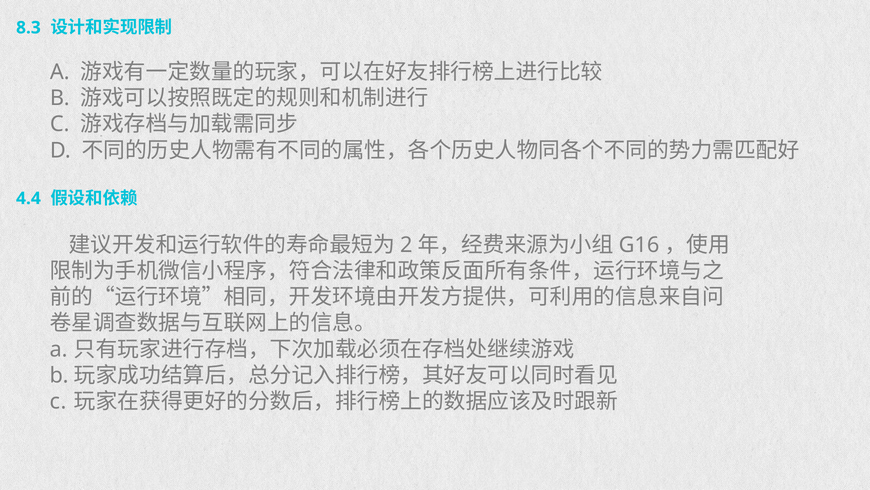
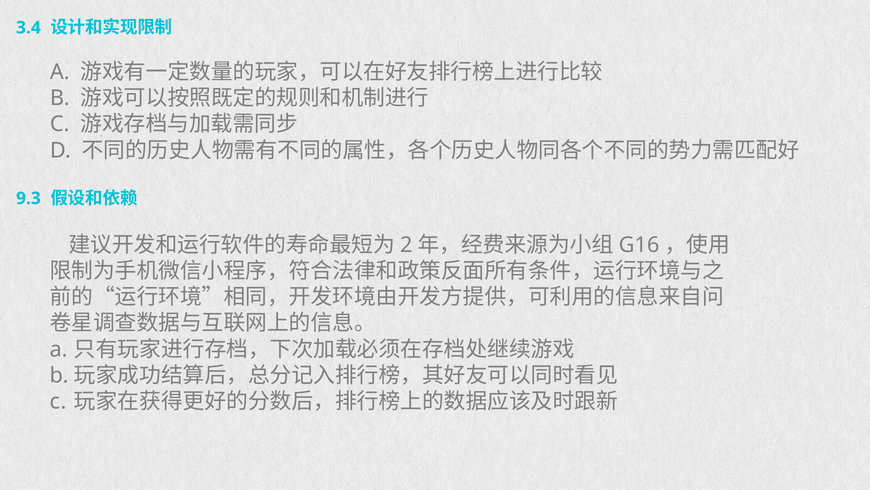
8.3: 8.3 -> 3.4
4.4: 4.4 -> 9.3
